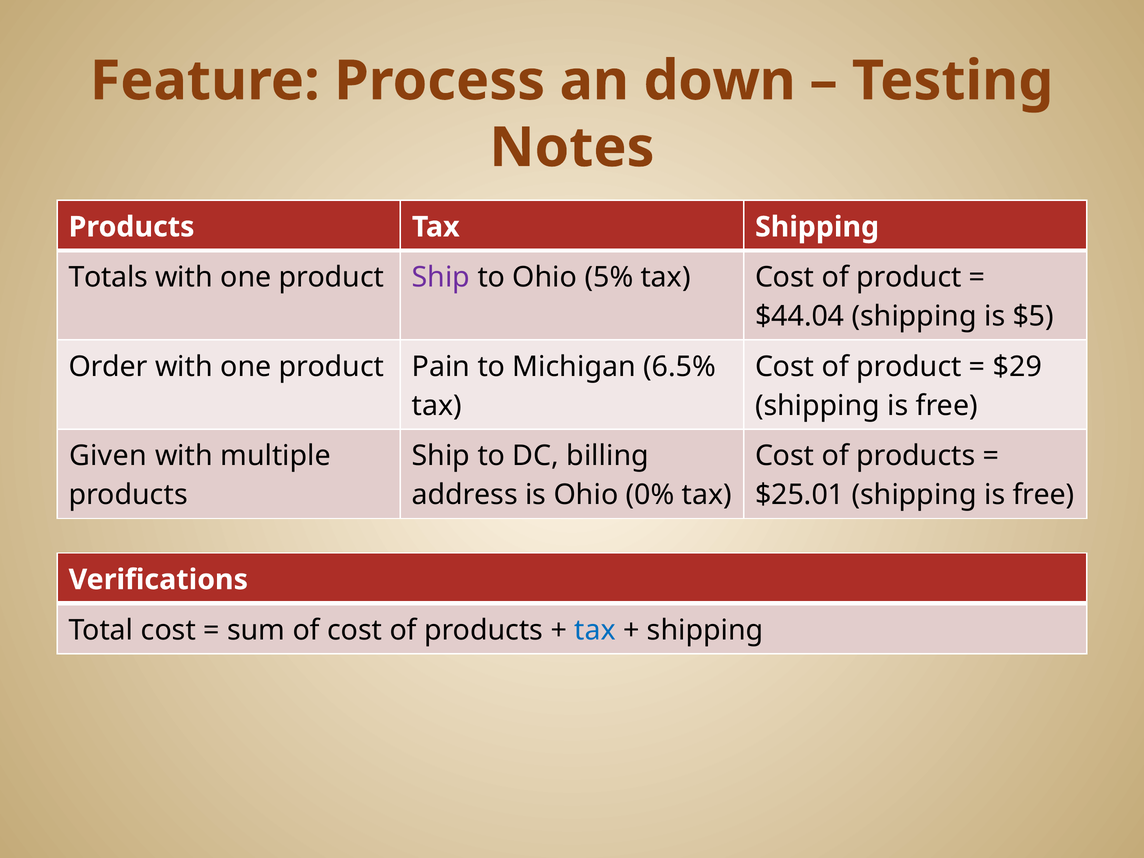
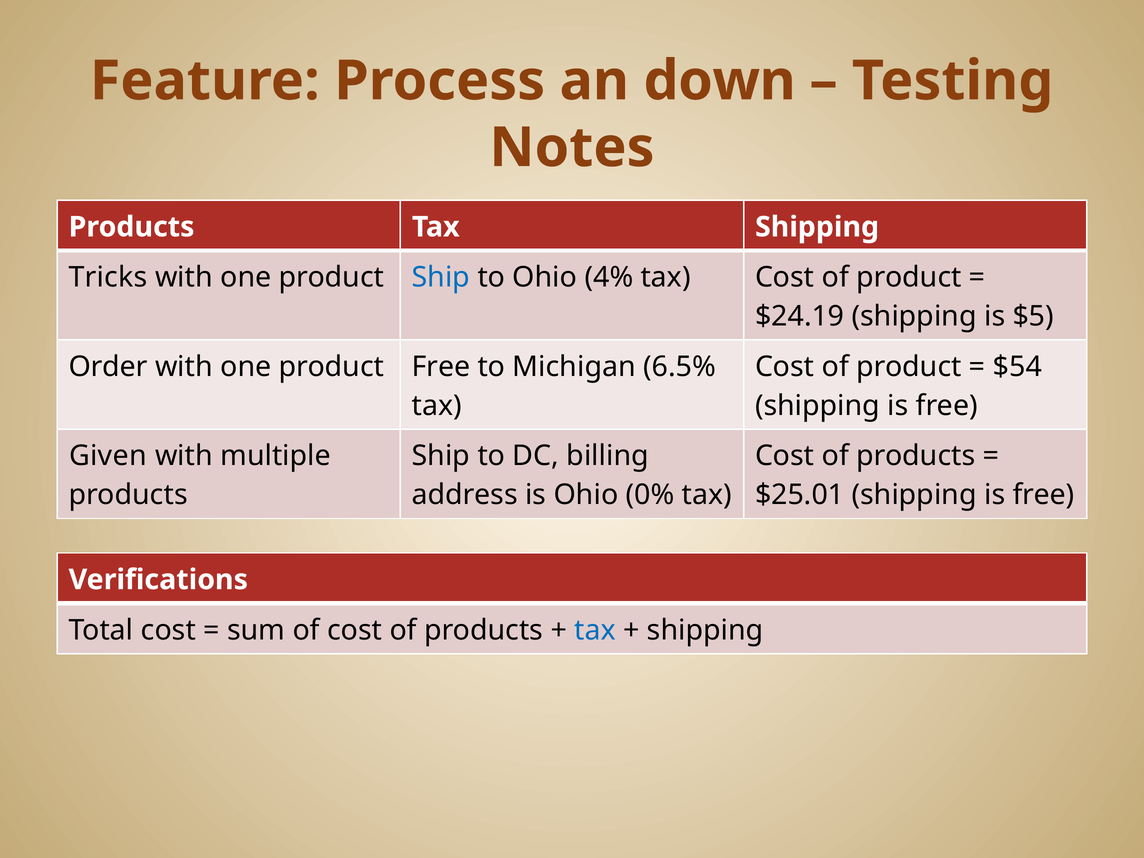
Totals: Totals -> Tricks
Ship at (441, 277) colour: purple -> blue
5%: 5% -> 4%
$44.04: $44.04 -> $24.19
product Pain: Pain -> Free
$29: $29 -> $54
